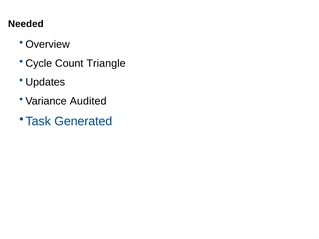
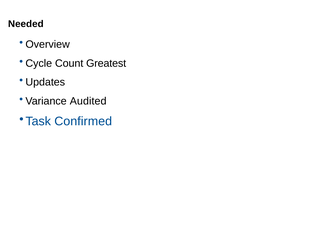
Triangle: Triangle -> Greatest
Generated: Generated -> Confirmed
